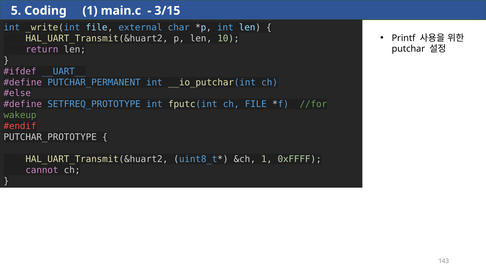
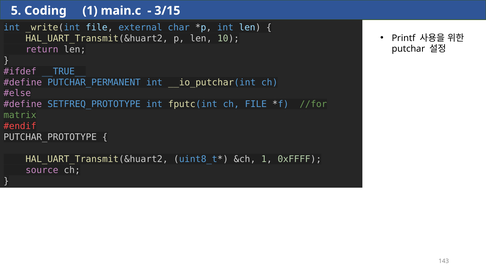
__UART__: __UART__ -> __TRUE__
wakeup: wakeup -> matrix
cannot: cannot -> source
